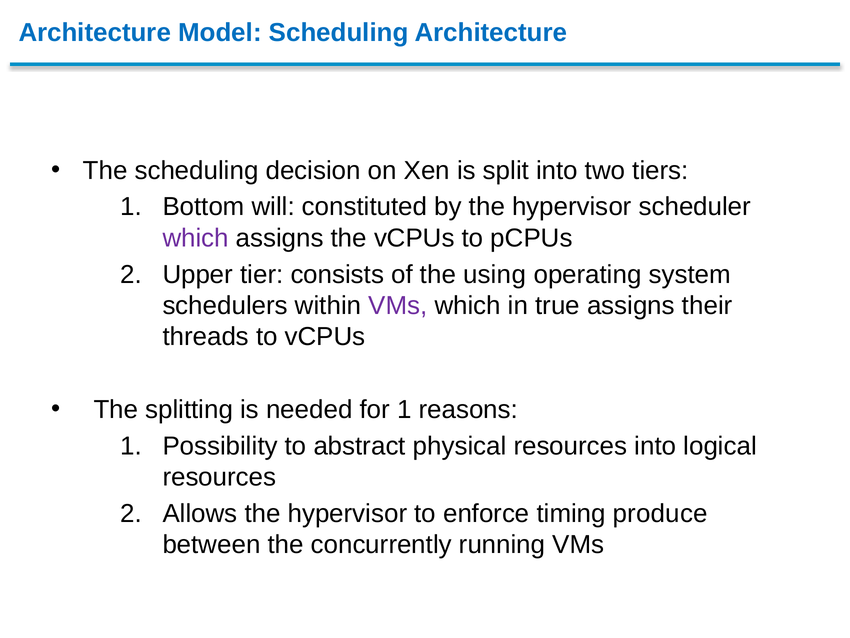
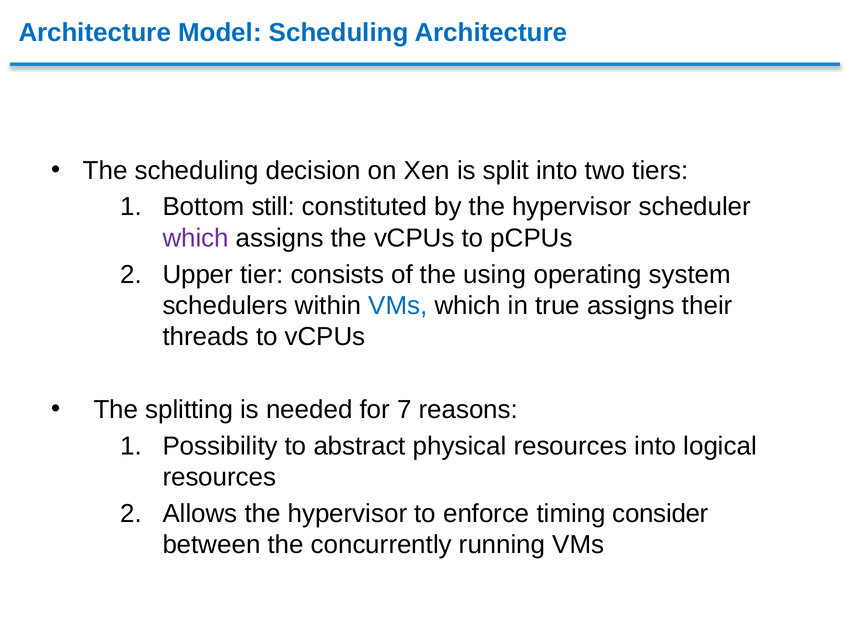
will: will -> still
VMs at (398, 305) colour: purple -> blue
for 1: 1 -> 7
produce: produce -> consider
